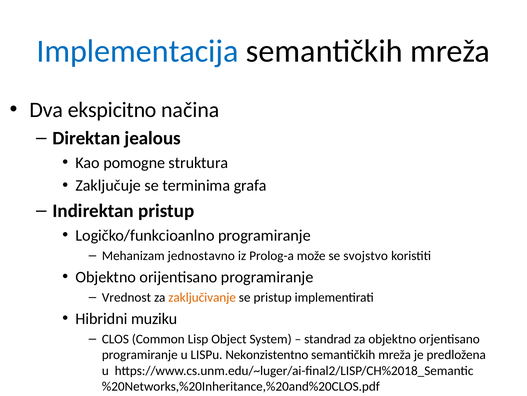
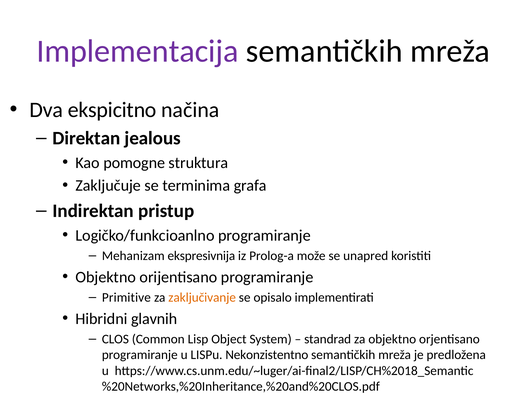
Implementacija colour: blue -> purple
jednostavno: jednostavno -> ekspresivnija
svojstvo: svojstvo -> unapred
Vrednost: Vrednost -> Primitive
se pristup: pristup -> opisalo
muziku: muziku -> glavnih
